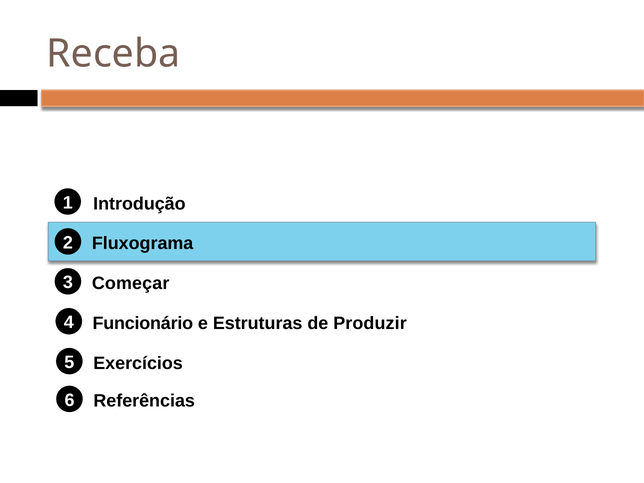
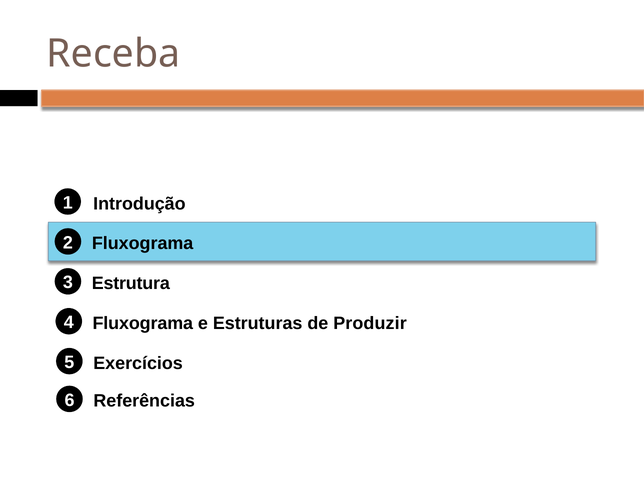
Começar: Começar -> Estrutura
4 Funcionário: Funcionário -> Fluxograma
